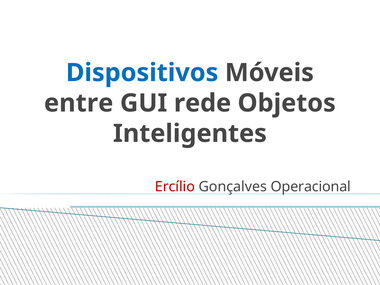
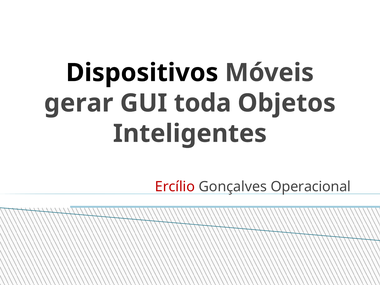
Dispositivos colour: blue -> black
entre: entre -> gerar
rede: rede -> toda
